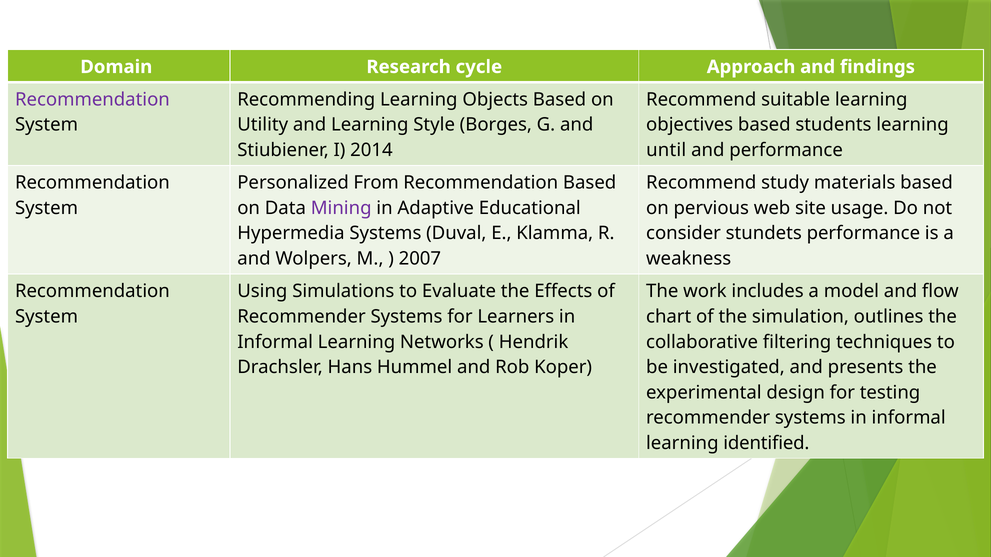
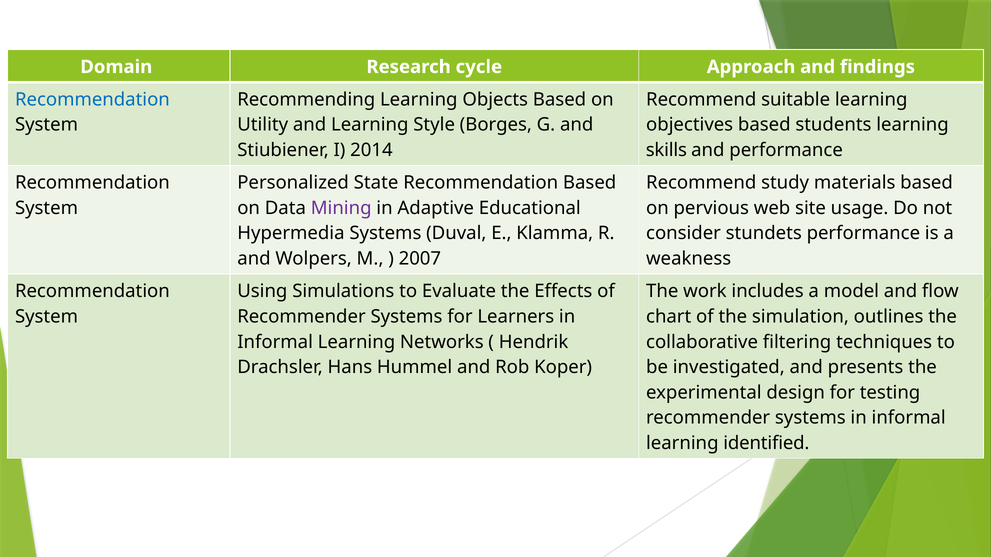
Recommendation at (92, 100) colour: purple -> blue
until: until -> skills
From: From -> State
